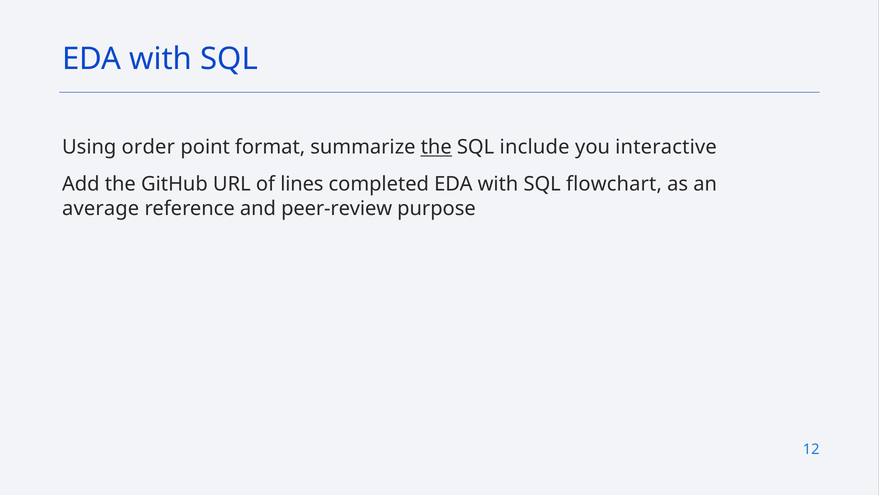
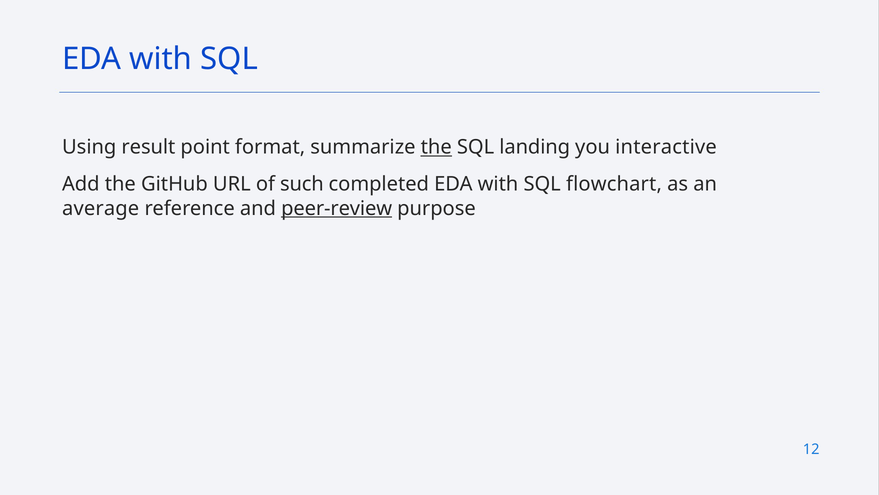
order: order -> result
include: include -> landing
lines: lines -> such
peer-review underline: none -> present
